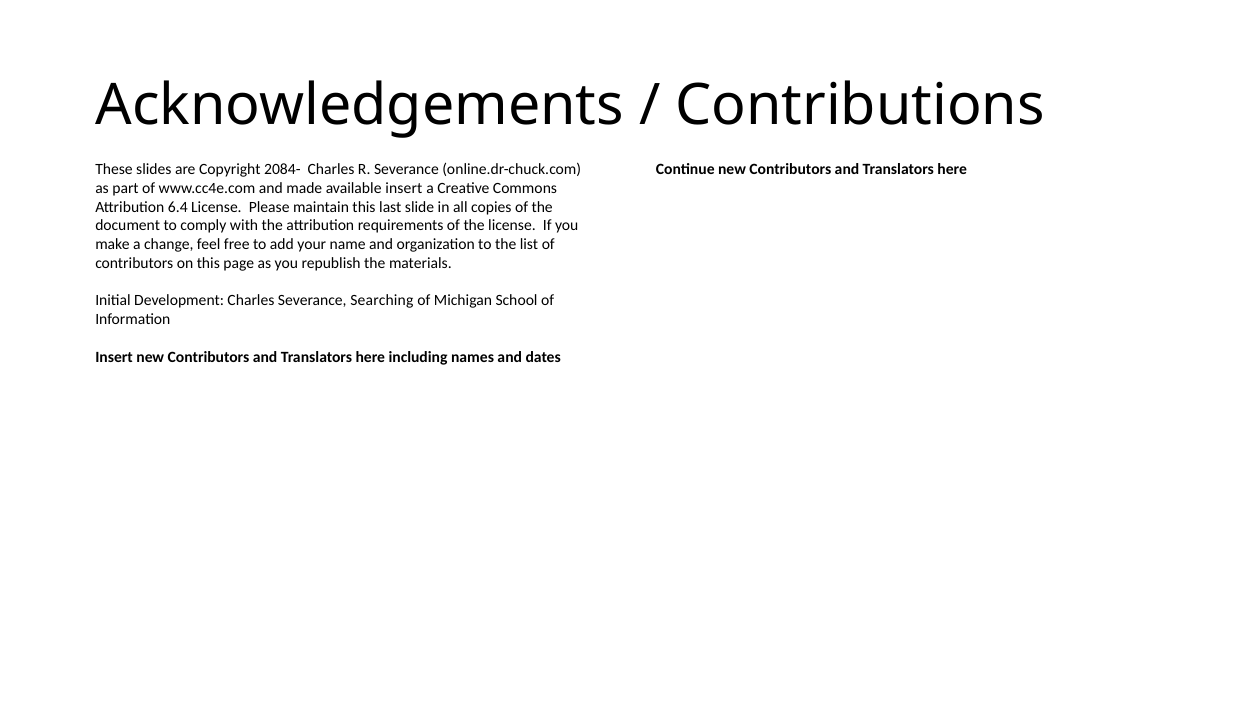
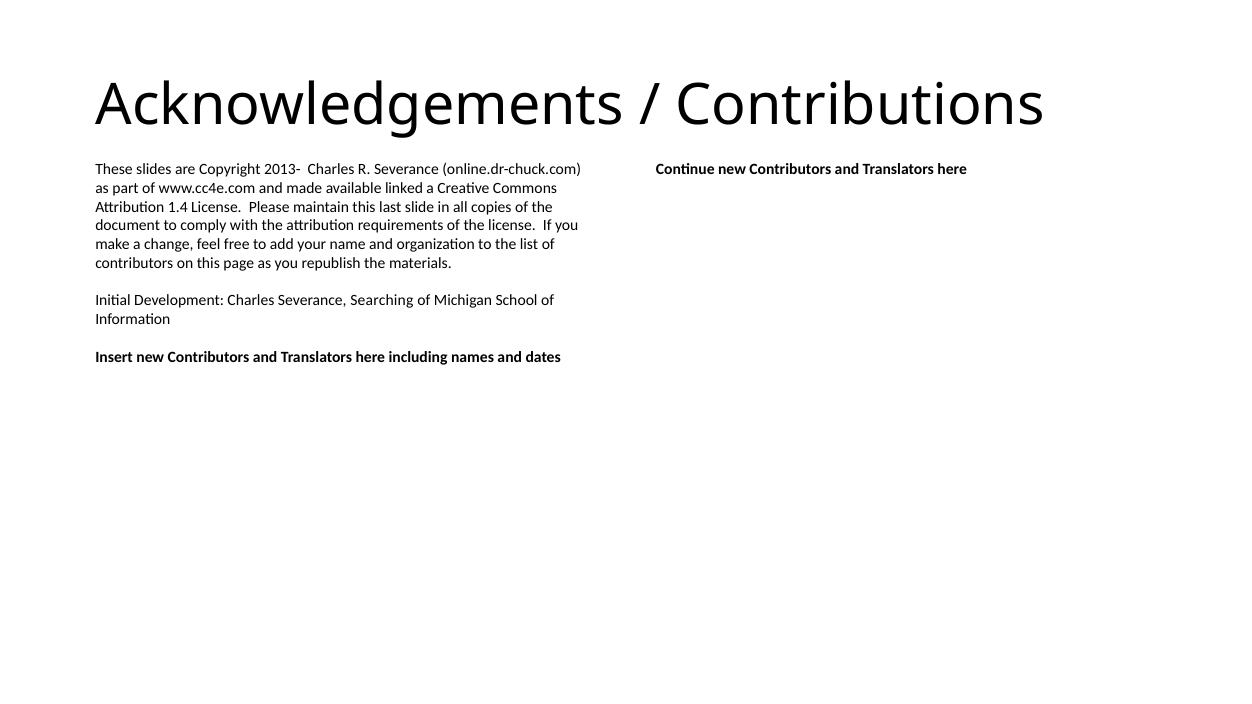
2084-: 2084- -> 2013-
available insert: insert -> linked
6.4: 6.4 -> 1.4
